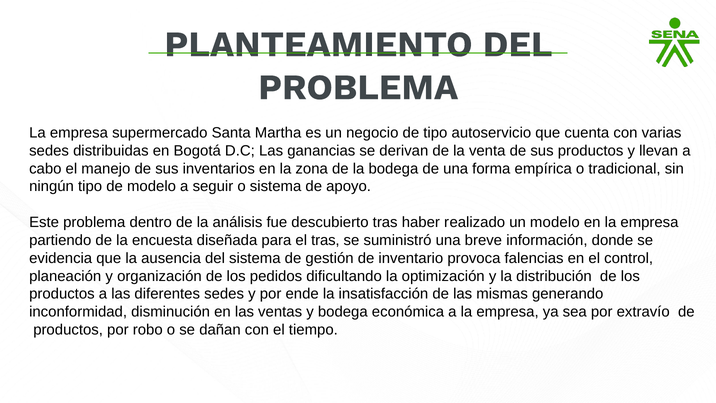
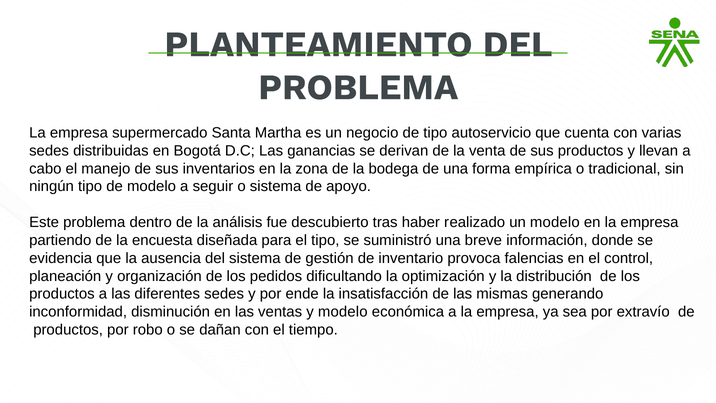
el tras: tras -> tipo
y bodega: bodega -> modelo
